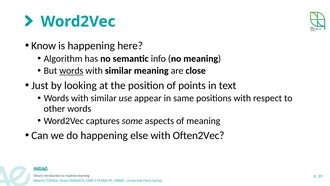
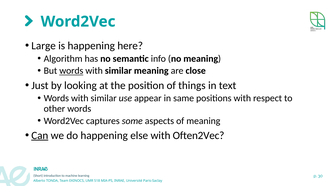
Know: Know -> Large
points: points -> things
Can underline: none -> present
